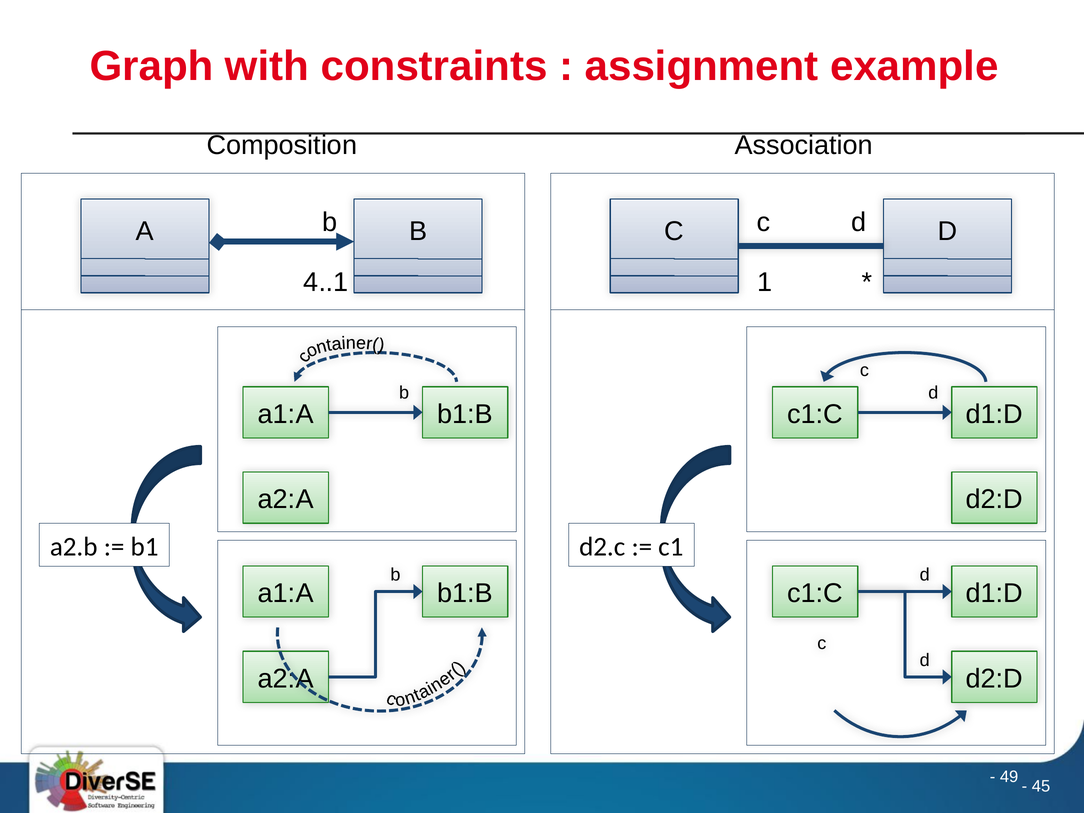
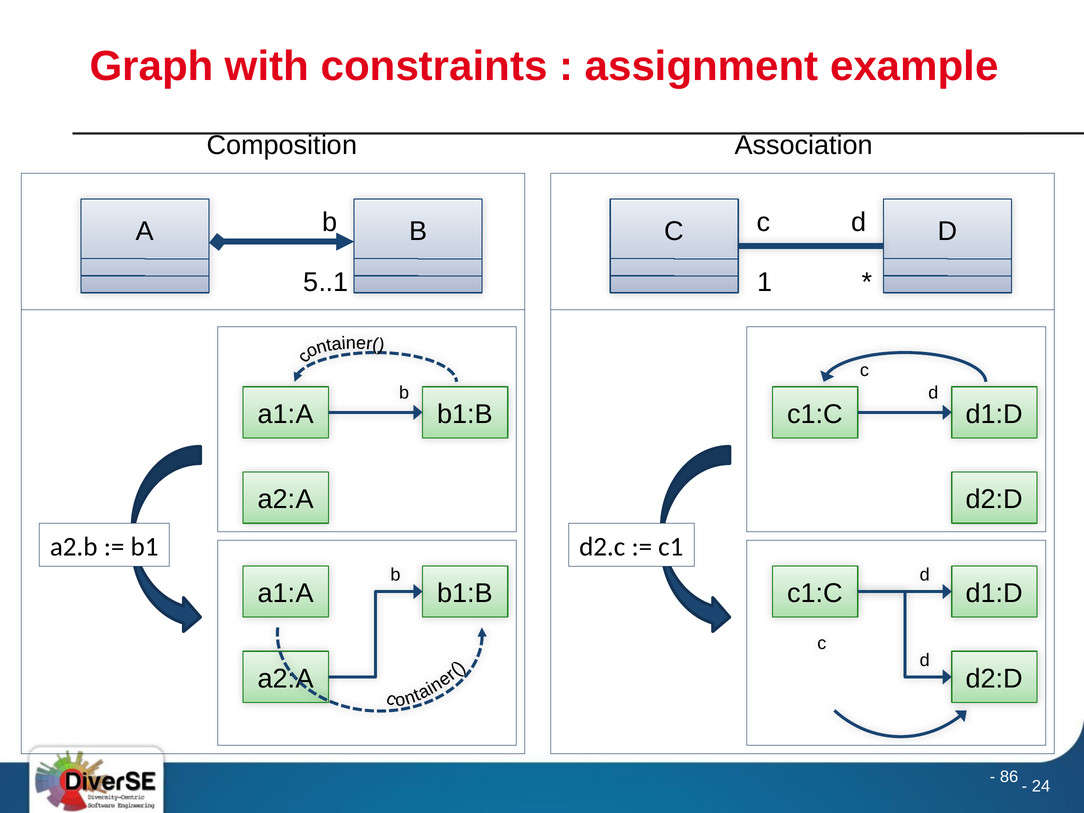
4..1: 4..1 -> 5..1
49: 49 -> 86
45: 45 -> 24
